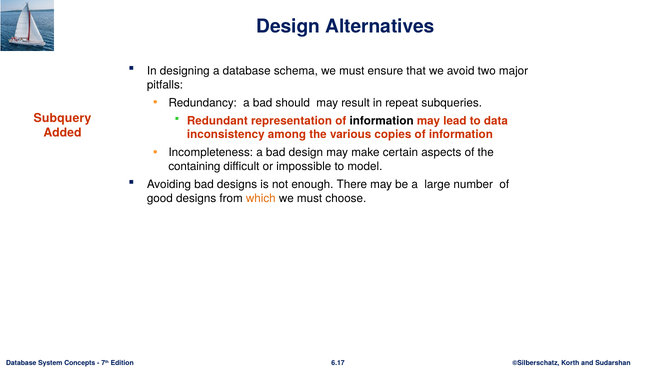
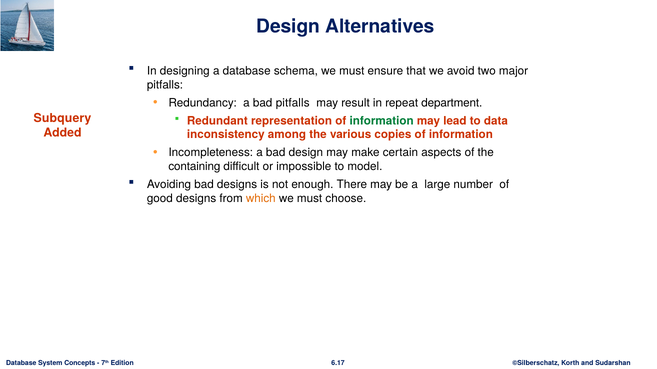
bad should: should -> pitfalls
subqueries: subqueries -> department
information at (382, 121) colour: black -> green
